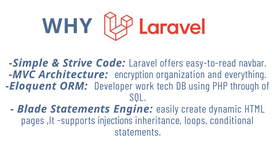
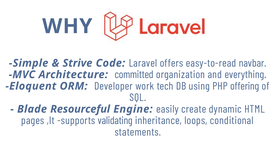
encryption: encryption -> committed
through: through -> offering
Blade Statements: Statements -> Resourceful
injections: injections -> validating
